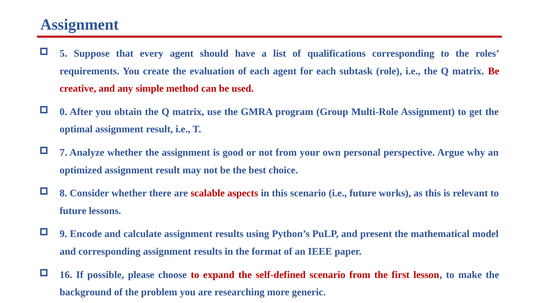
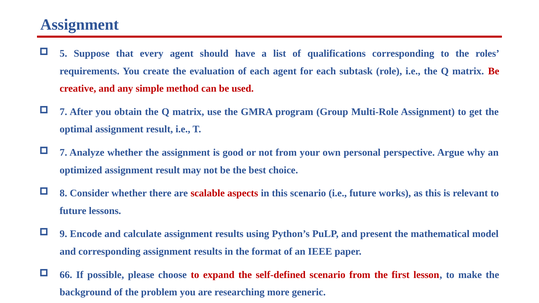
0 at (63, 112): 0 -> 7
16: 16 -> 66
